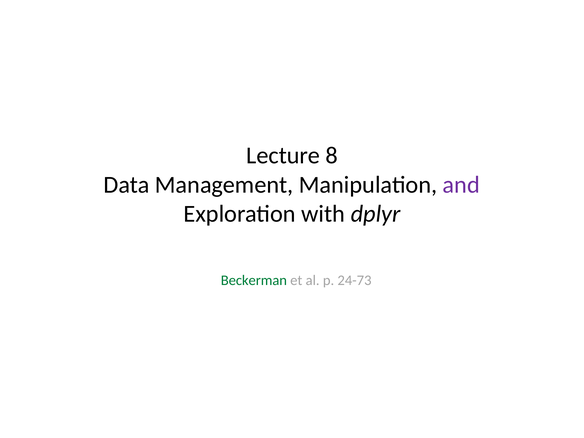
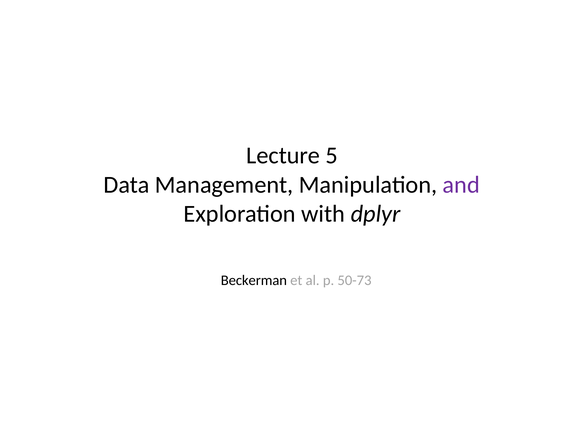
8: 8 -> 5
Beckerman colour: green -> black
24-73: 24-73 -> 50-73
